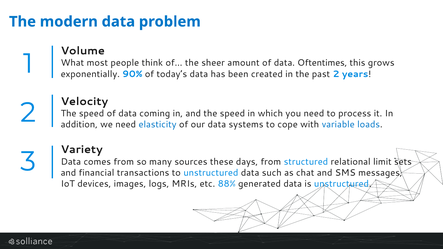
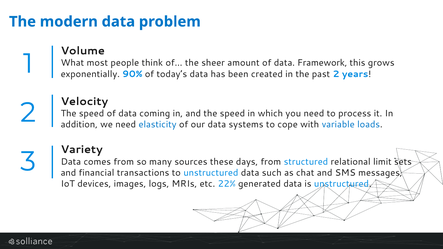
Oftentimes: Oftentimes -> Framework
88%: 88% -> 22%
